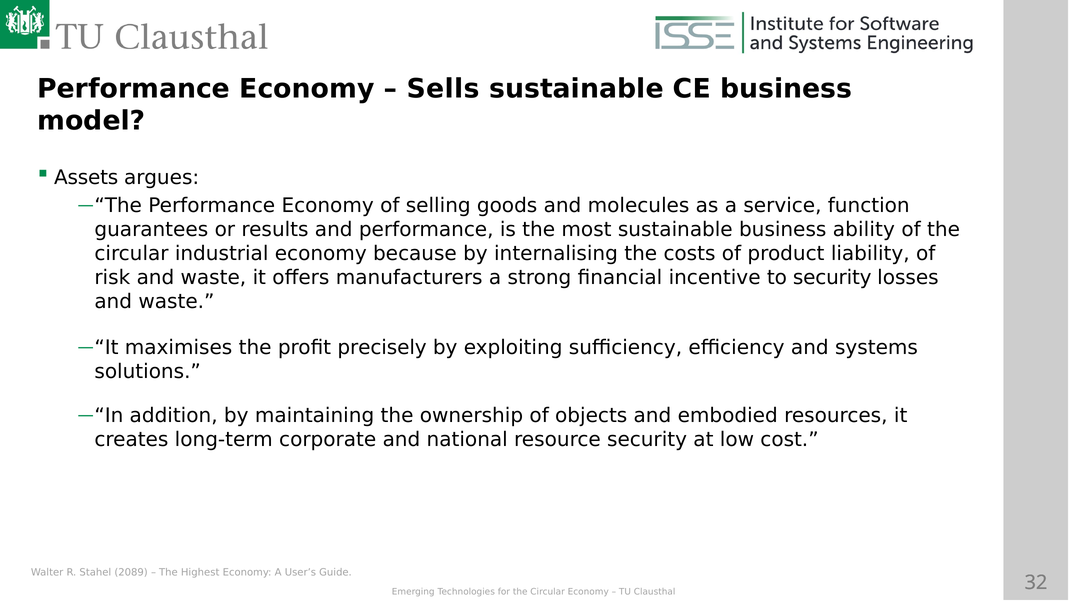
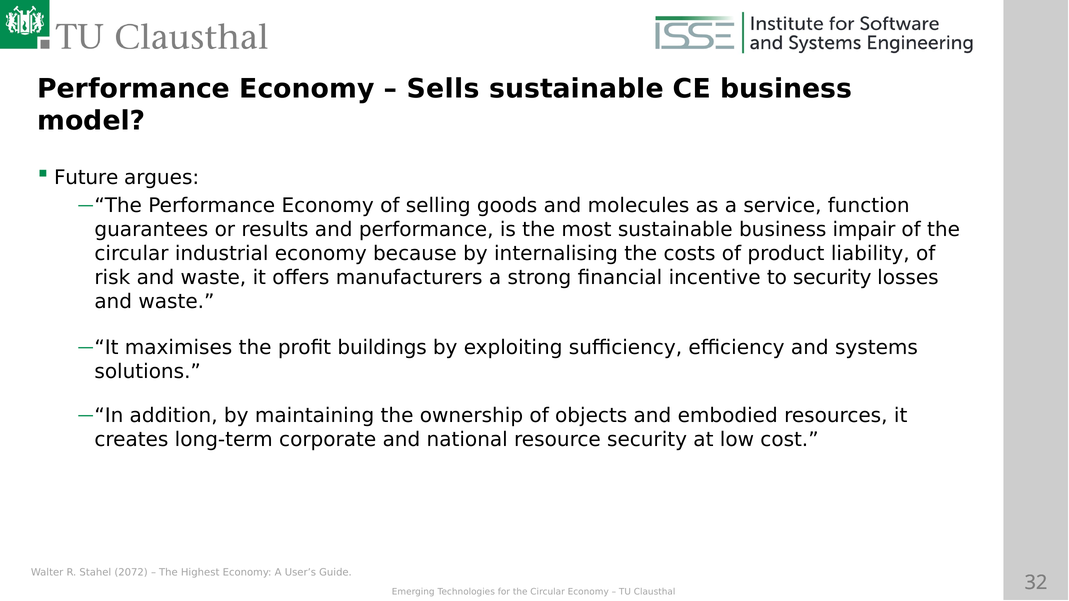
Assets: Assets -> Future
ability: ability -> impair
precisely: precisely -> buildings
2089: 2089 -> 2072
